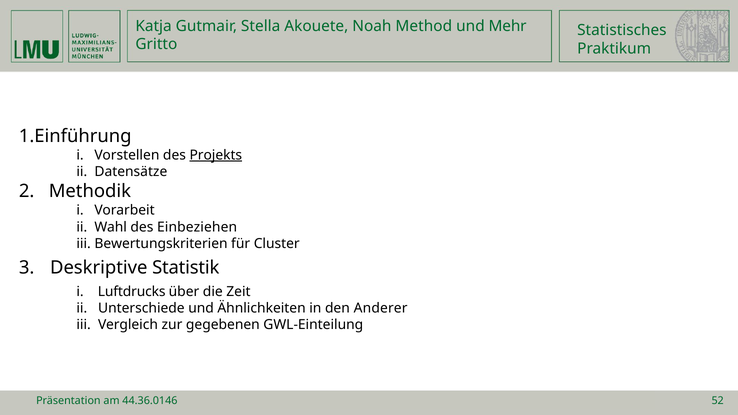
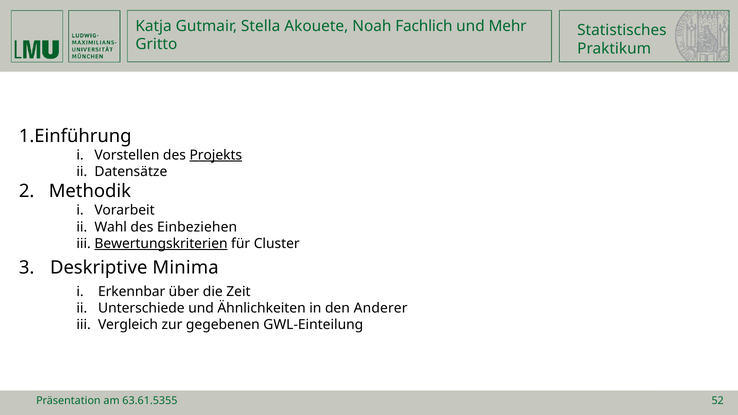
Method: Method -> Fachlich
Bewertungskriterien underline: none -> present
Statistik: Statistik -> Minima
Luftdrucks: Luftdrucks -> Erkennbar
44.36.0146: 44.36.0146 -> 63.61.5355
